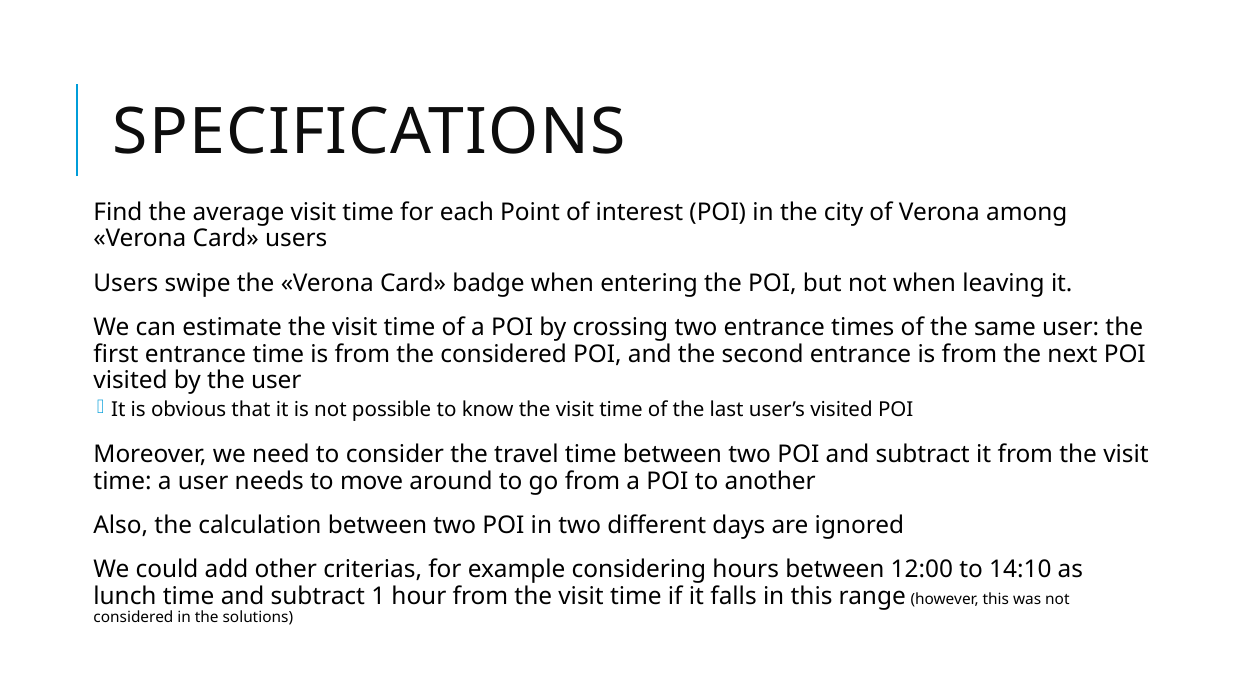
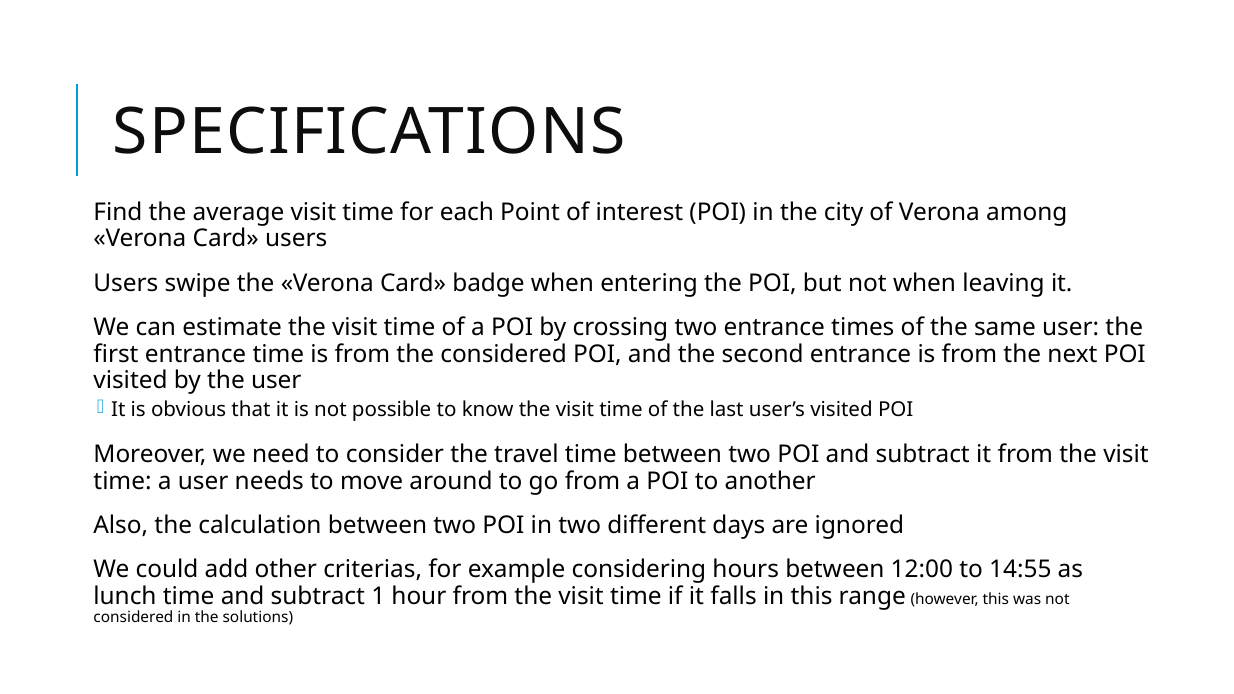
14:10: 14:10 -> 14:55
